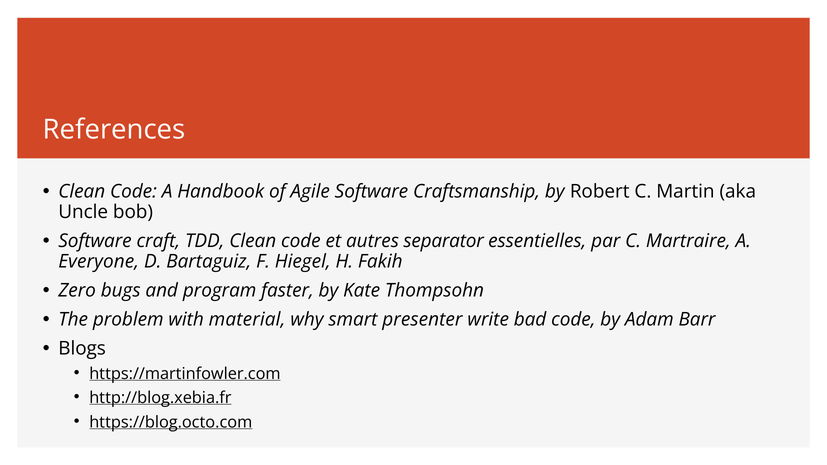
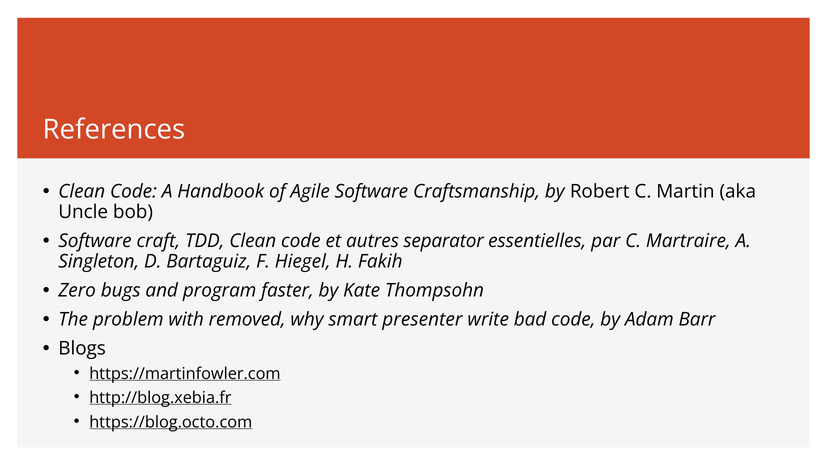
Everyone: Everyone -> Singleton
material: material -> removed
